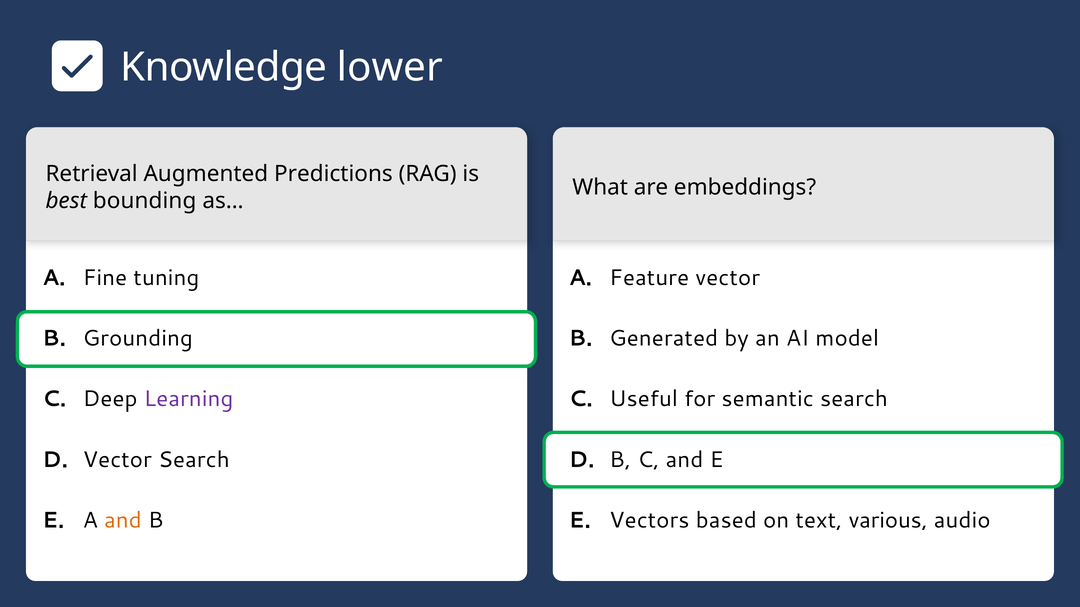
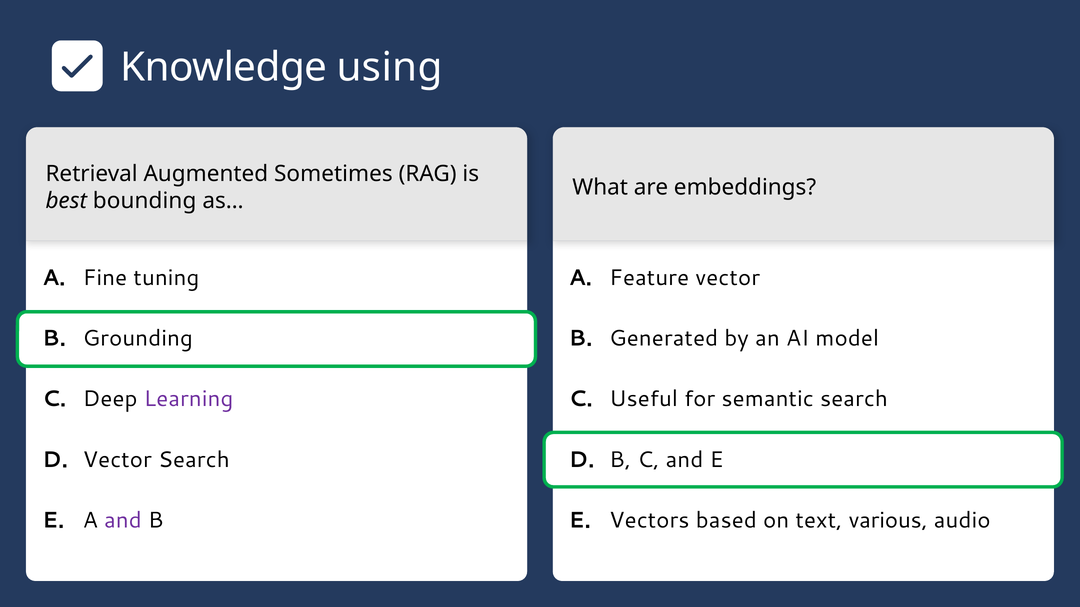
lower: lower -> using
Predictions: Predictions -> Sometimes
and at (123, 521) colour: orange -> purple
